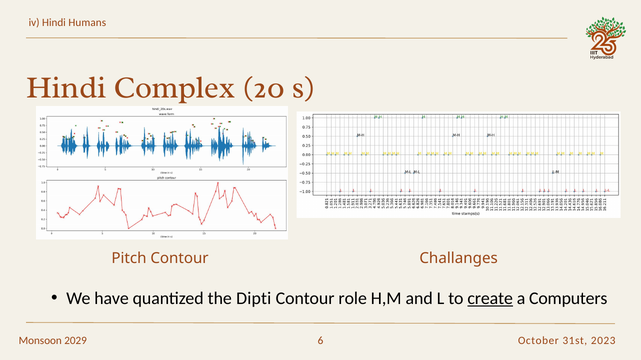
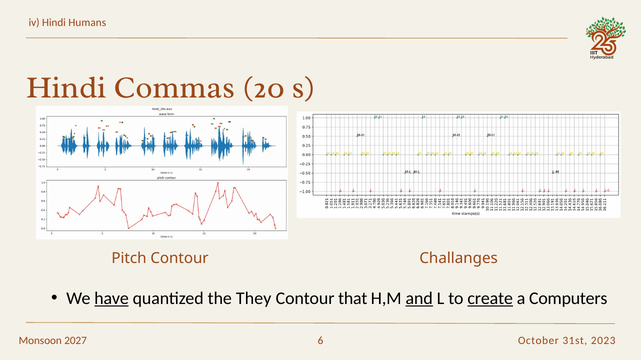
Complex: Complex -> Commas
have underline: none -> present
Dipti: Dipti -> They
role: role -> that
and underline: none -> present
2029: 2029 -> 2027
